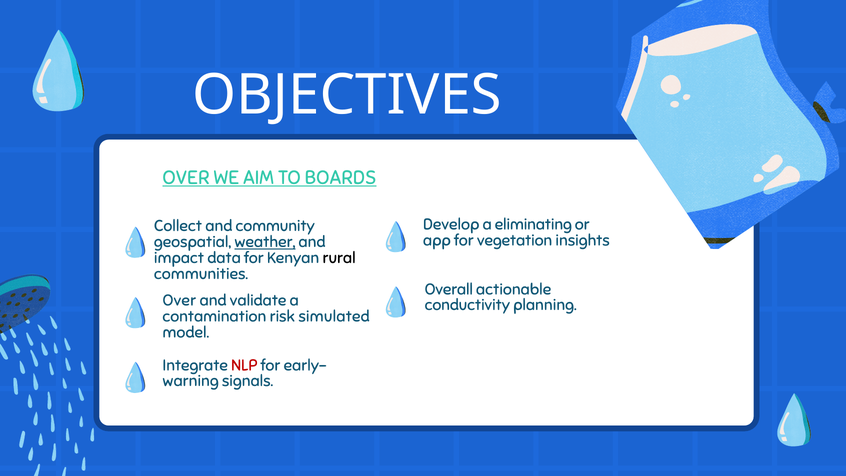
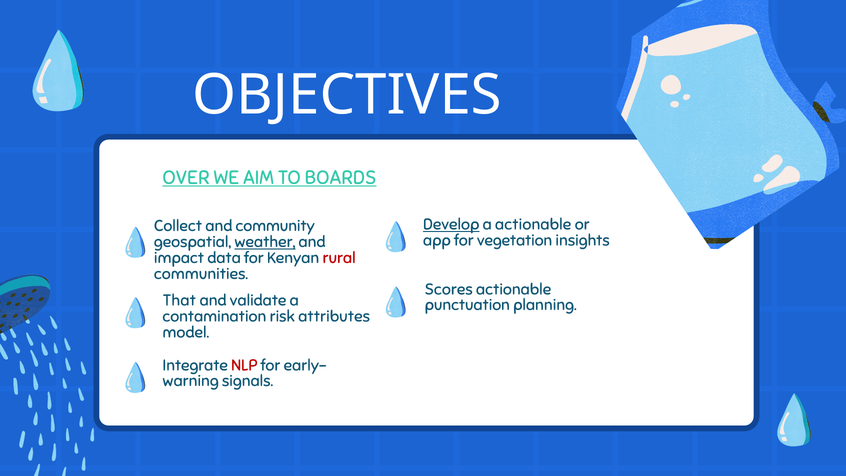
Develop underline: none -> present
a eliminating: eliminating -> actionable
rural colour: black -> red
Overall: Overall -> Scores
Over at (179, 301): Over -> That
conductivity: conductivity -> punctuation
simulated: simulated -> attributes
